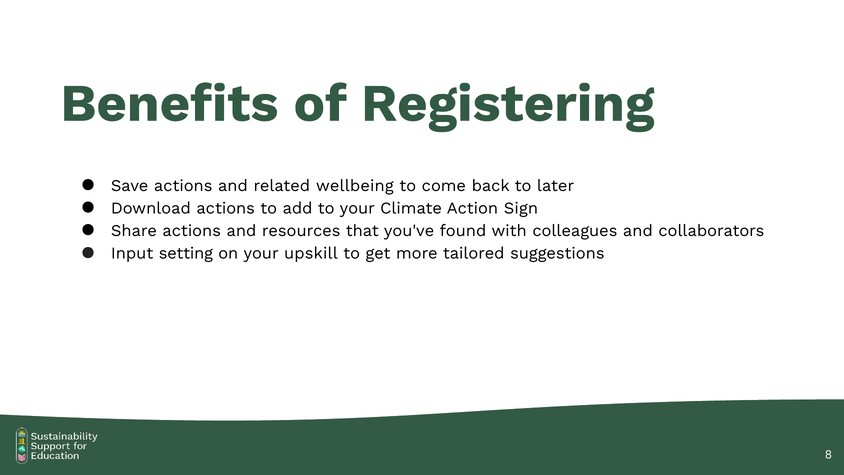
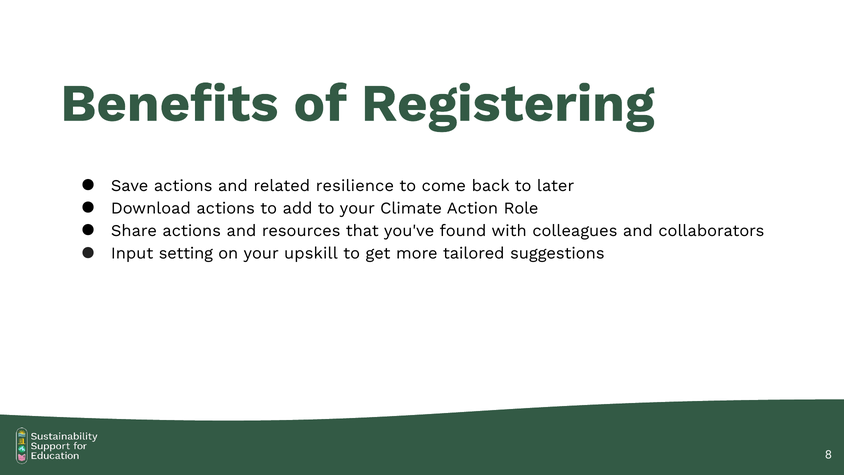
wellbeing: wellbeing -> resilience
Sign: Sign -> Role
